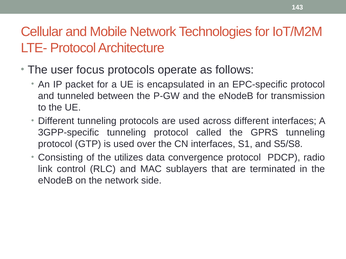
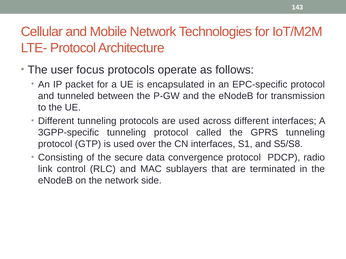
utilizes: utilizes -> secure
